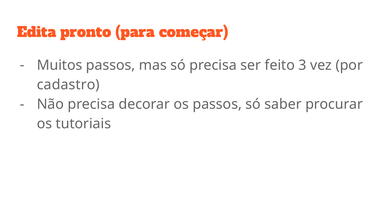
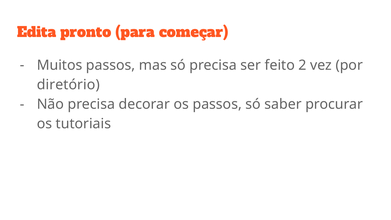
3: 3 -> 2
cadastro: cadastro -> diretório
